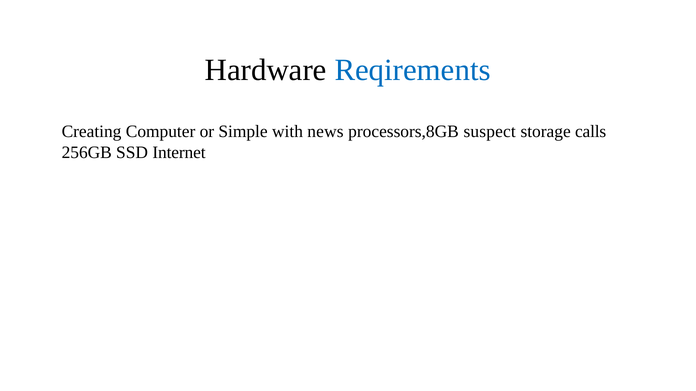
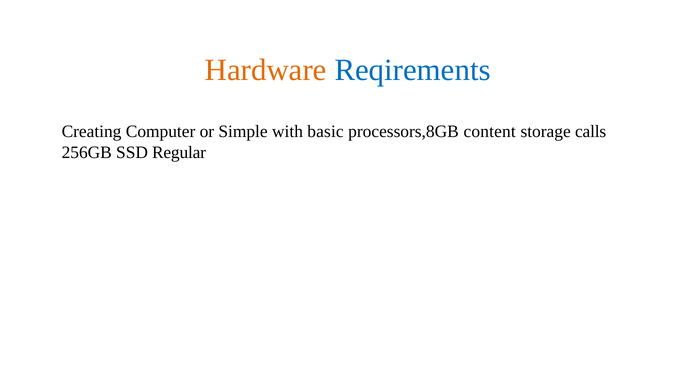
Hardware colour: black -> orange
news: news -> basic
suspect: suspect -> content
Internet: Internet -> Regular
